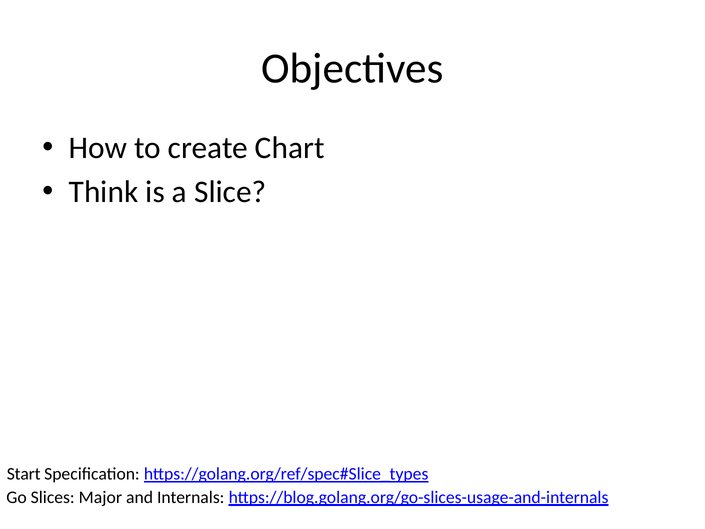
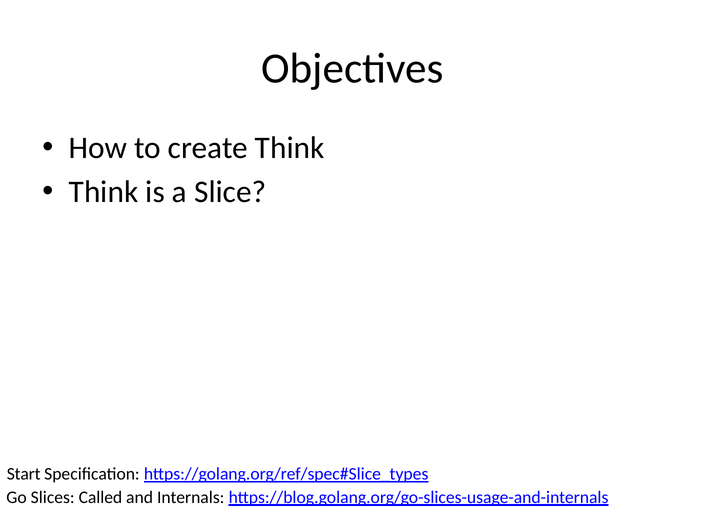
create Chart: Chart -> Think
Major: Major -> Called
